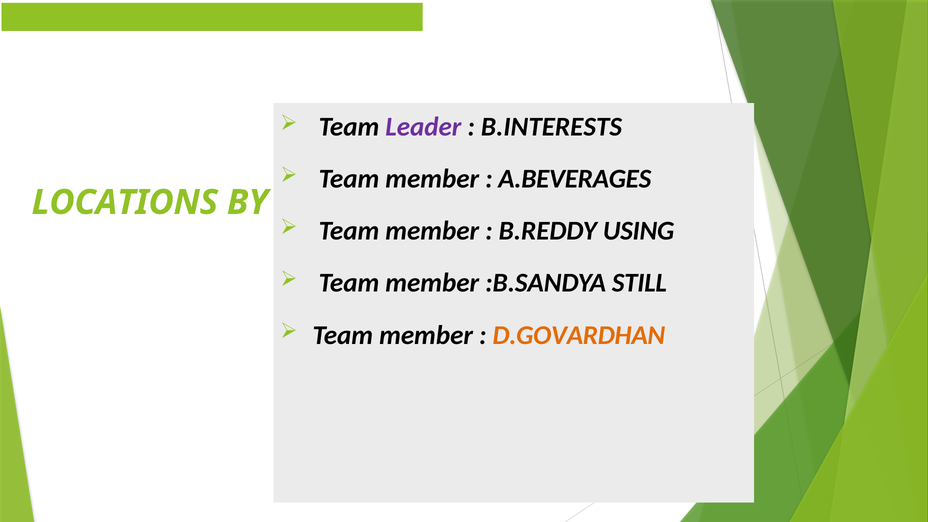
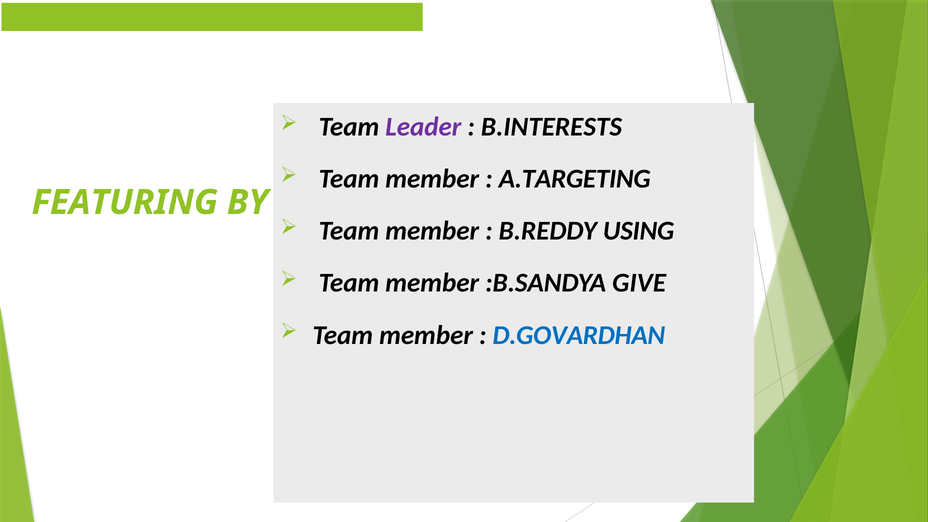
A.BEVERAGES: A.BEVERAGES -> A.TARGETING
LOCATIONS: LOCATIONS -> FEATURING
STILL: STILL -> GIVE
D.GOVARDHAN colour: orange -> blue
